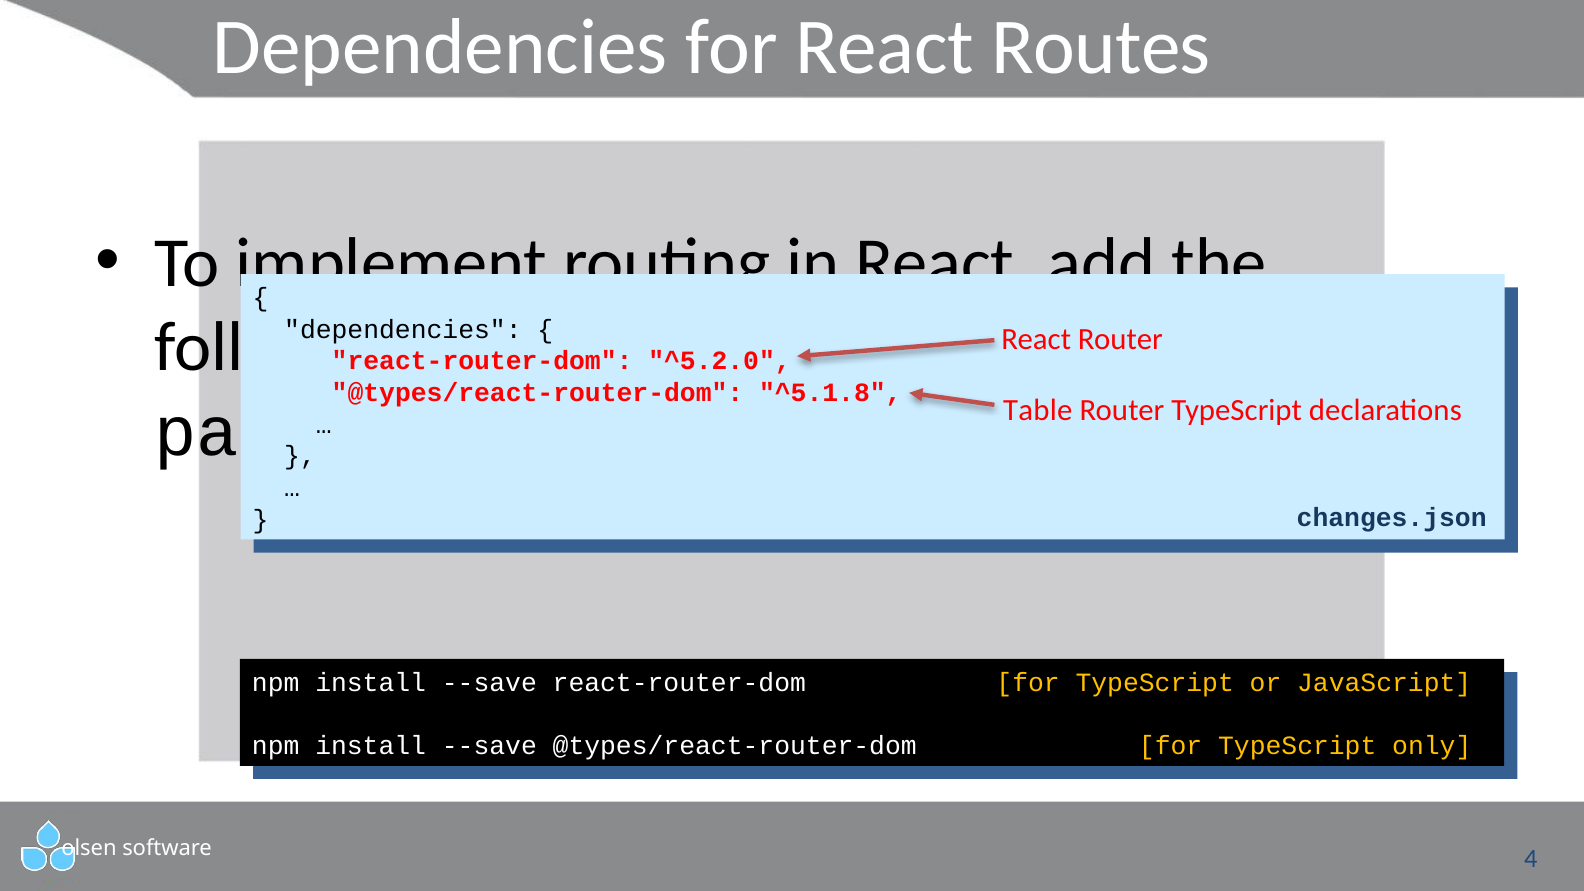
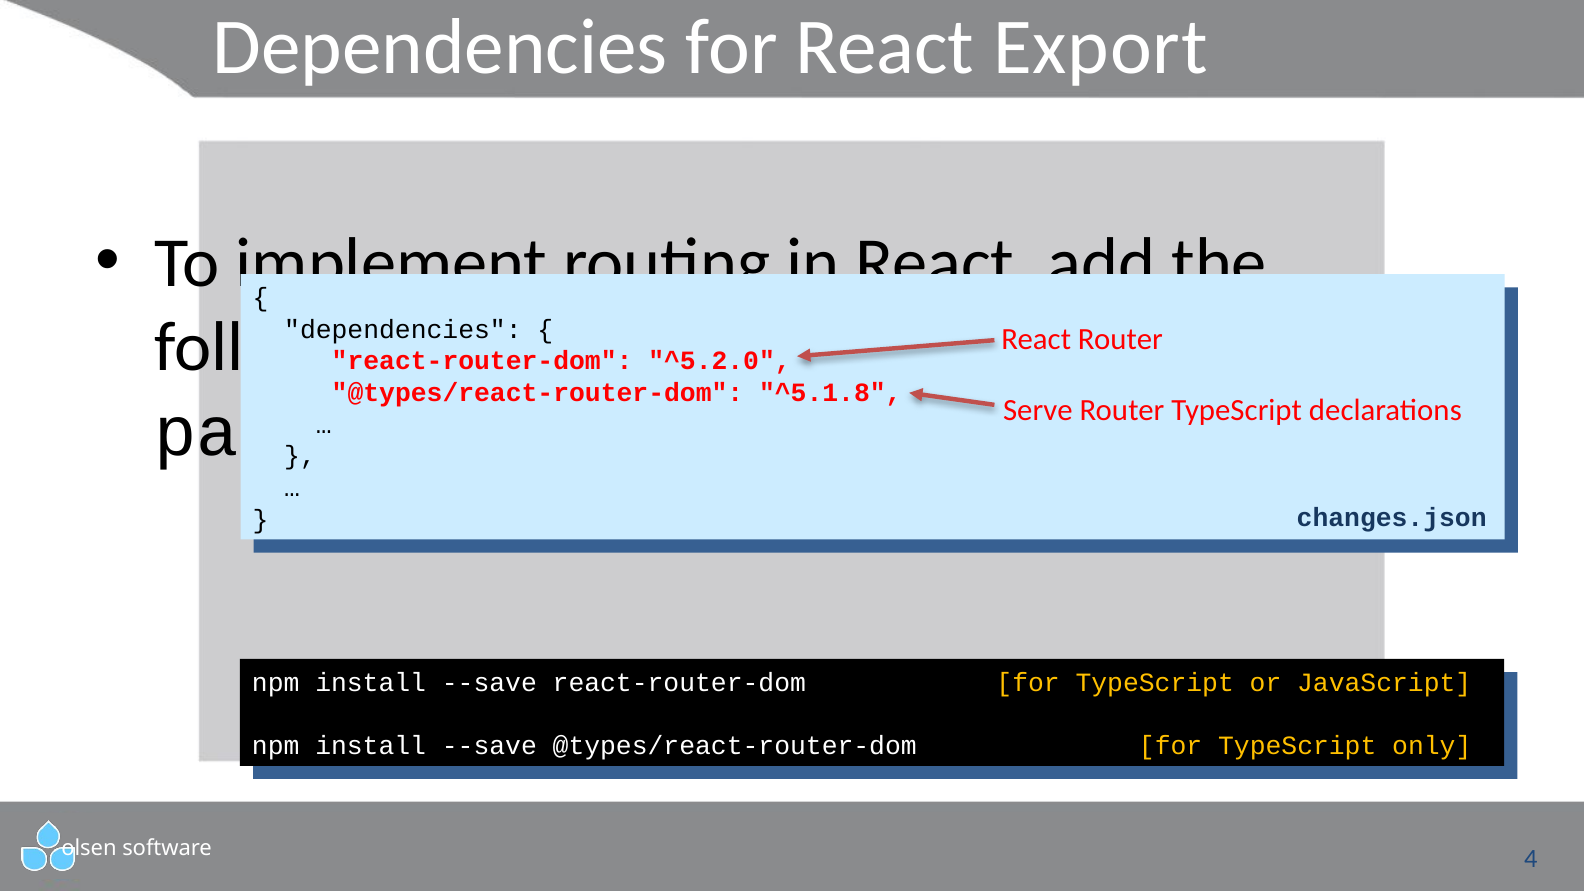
Routes: Routes -> Export
Table: Table -> Serve
